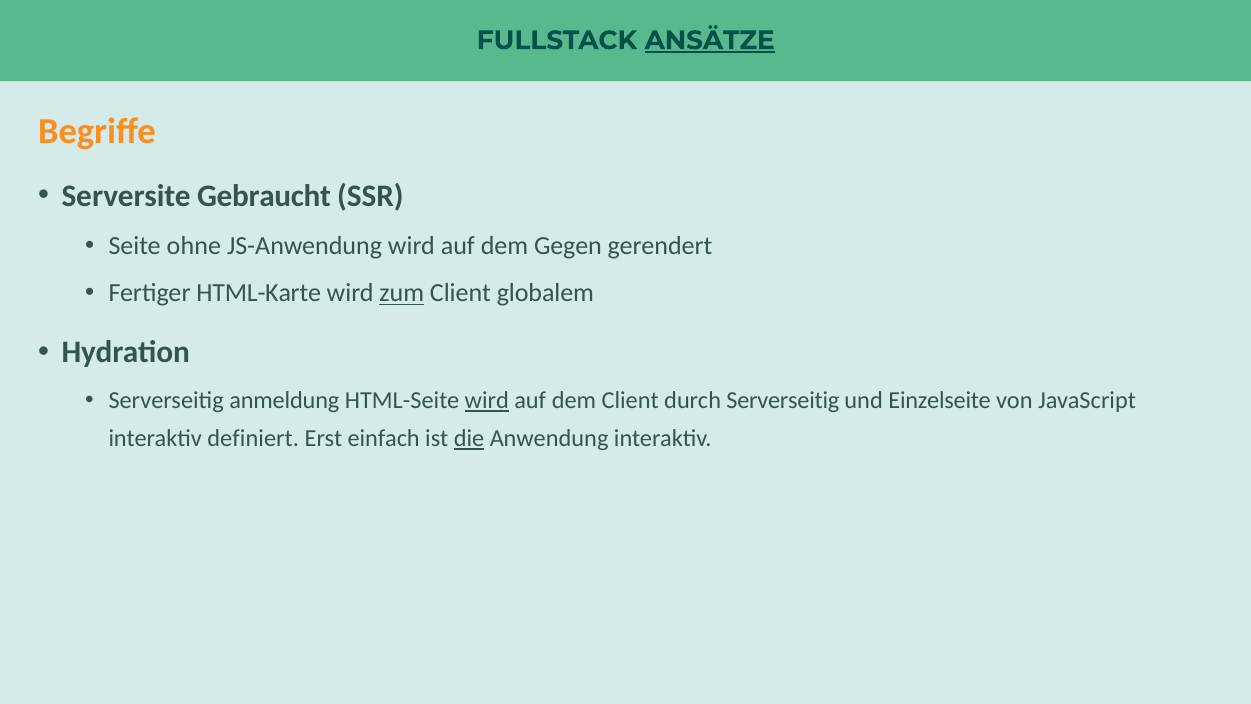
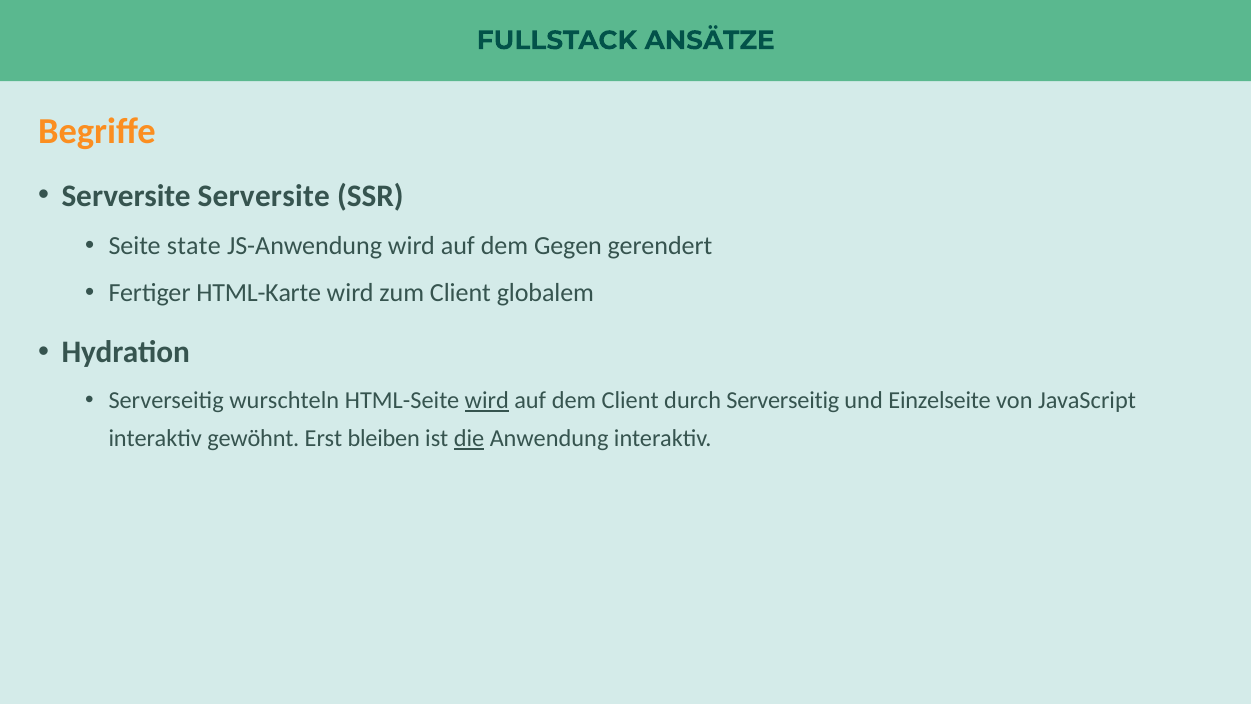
ANSÄTZE underline: present -> none
Serversite Gebraucht: Gebraucht -> Serversite
ohne: ohne -> state
zum underline: present -> none
anmeldung: anmeldung -> wurschteln
definiert: definiert -> gewöhnt
einfach: einfach -> bleiben
